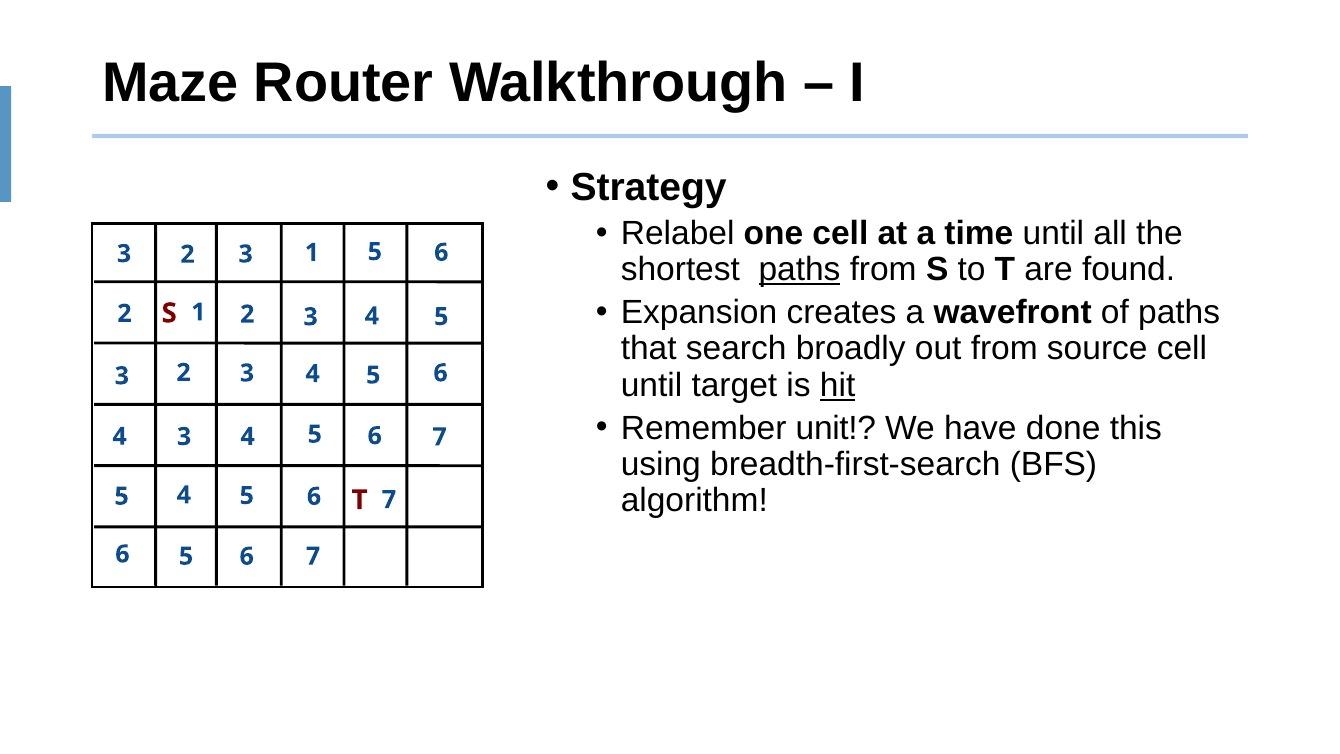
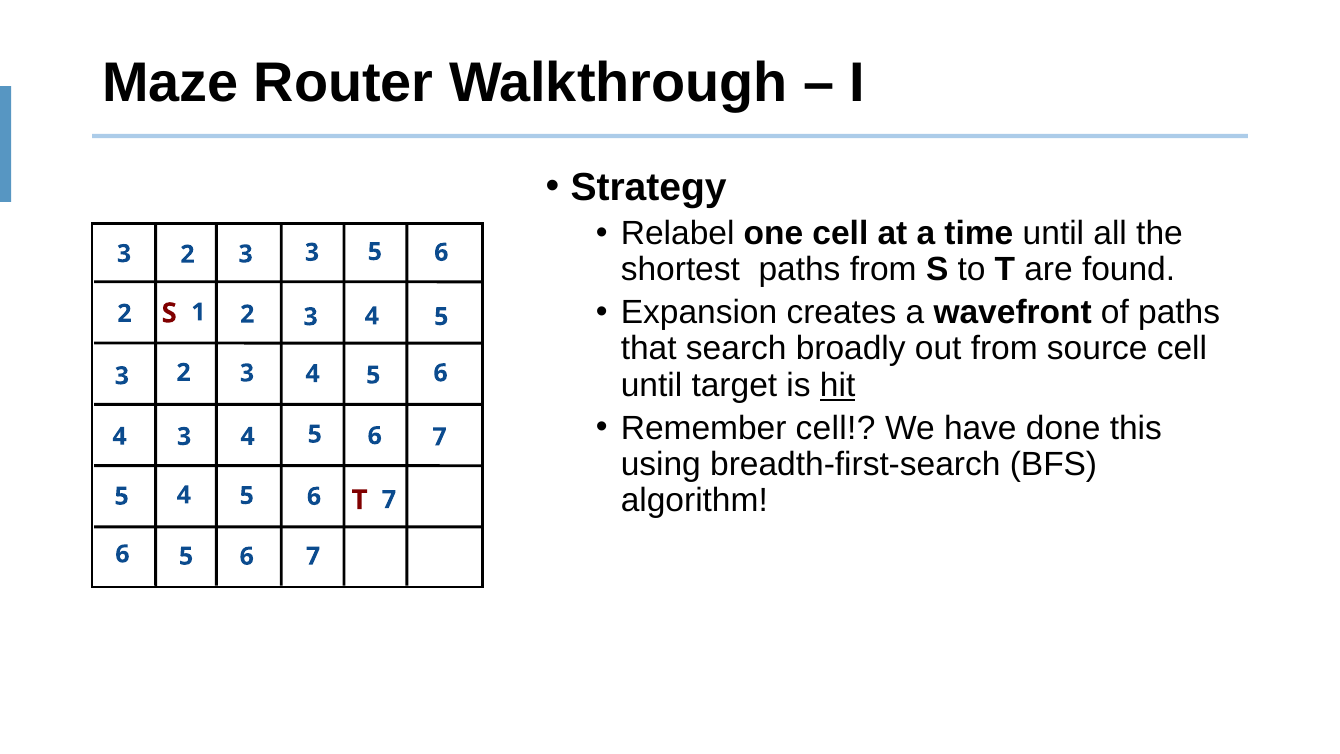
1 at (312, 252): 1 -> 3
paths at (799, 270) underline: present -> none
Remember unit: unit -> cell
